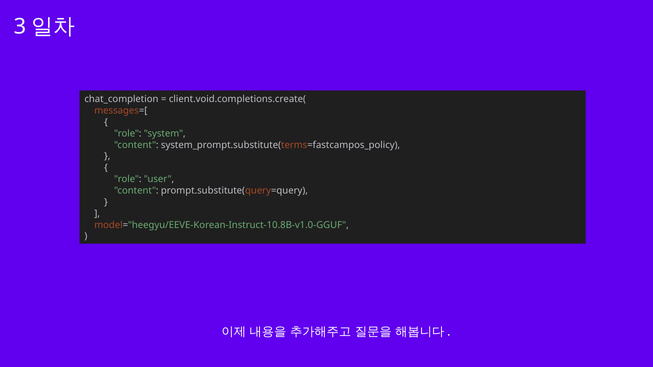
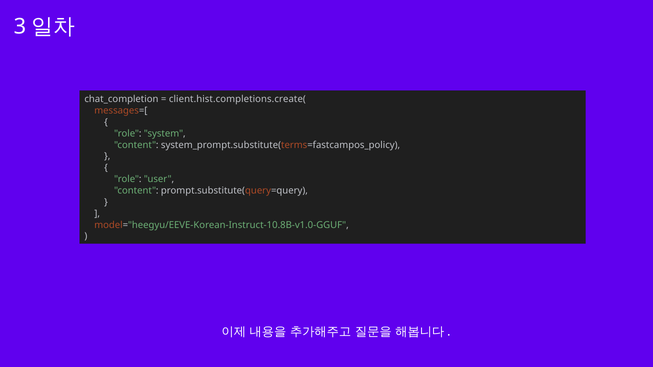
client.void.completions.create(: client.void.completions.create( -> client.hist.completions.create(
